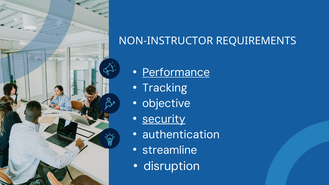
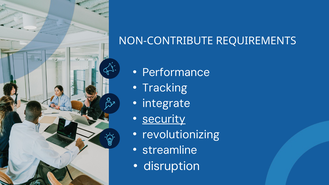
NON-INSTRUCTOR: NON-INSTRUCTOR -> NON-CONTRIBUTE
Performance underline: present -> none
objective: objective -> integrate
authentication: authentication -> revolutionizing
